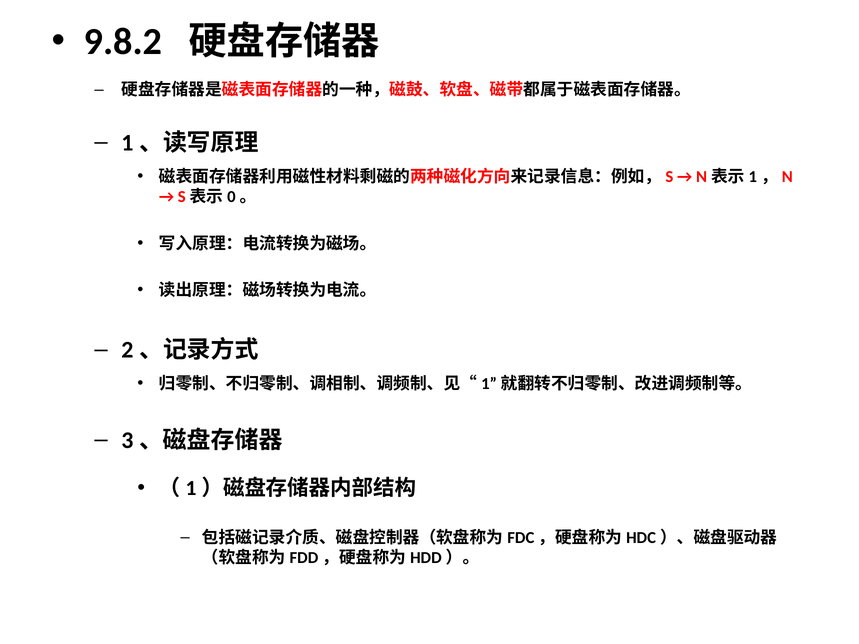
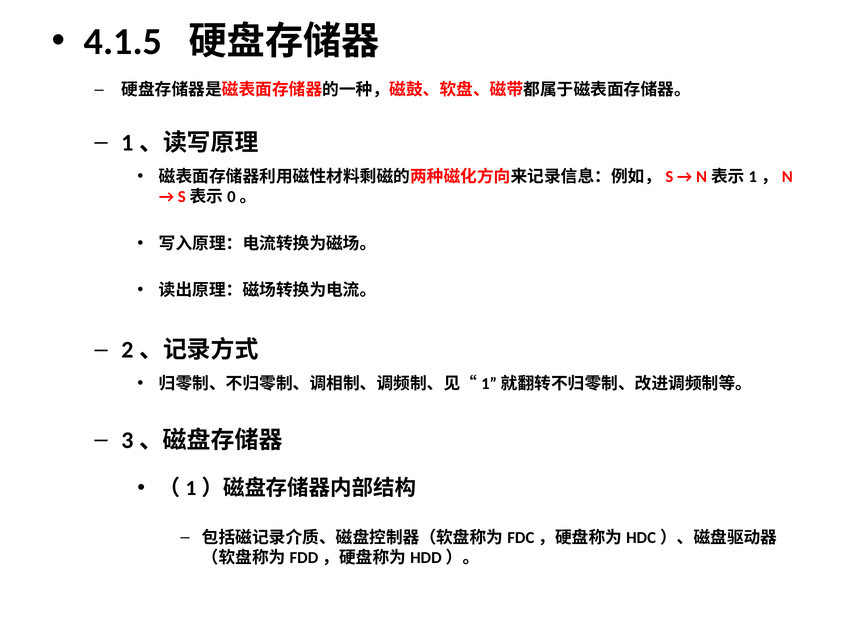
9.8.2: 9.8.2 -> 4.1.5
